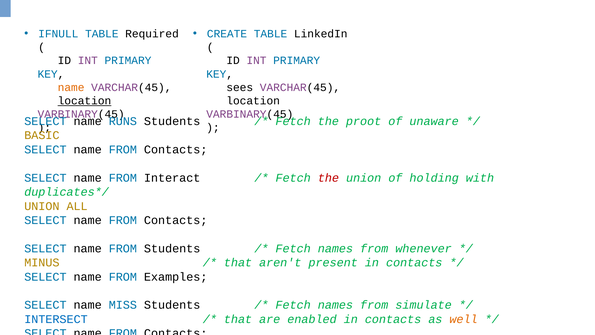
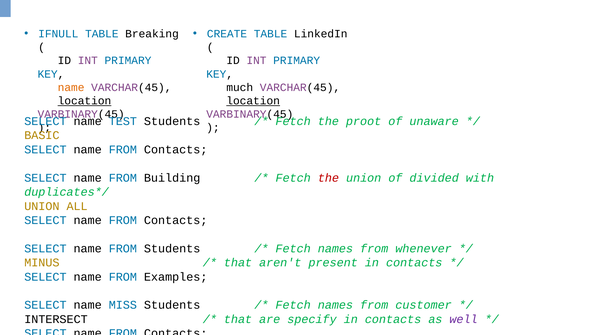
Required: Required -> Breaking
sees: sees -> much
location at (253, 101) underline: none -> present
RUNS: RUNS -> TEST
Interact: Interact -> Building
holding: holding -> divided
simulate: simulate -> customer
INTERSECT colour: blue -> black
enabled: enabled -> specify
well colour: orange -> purple
